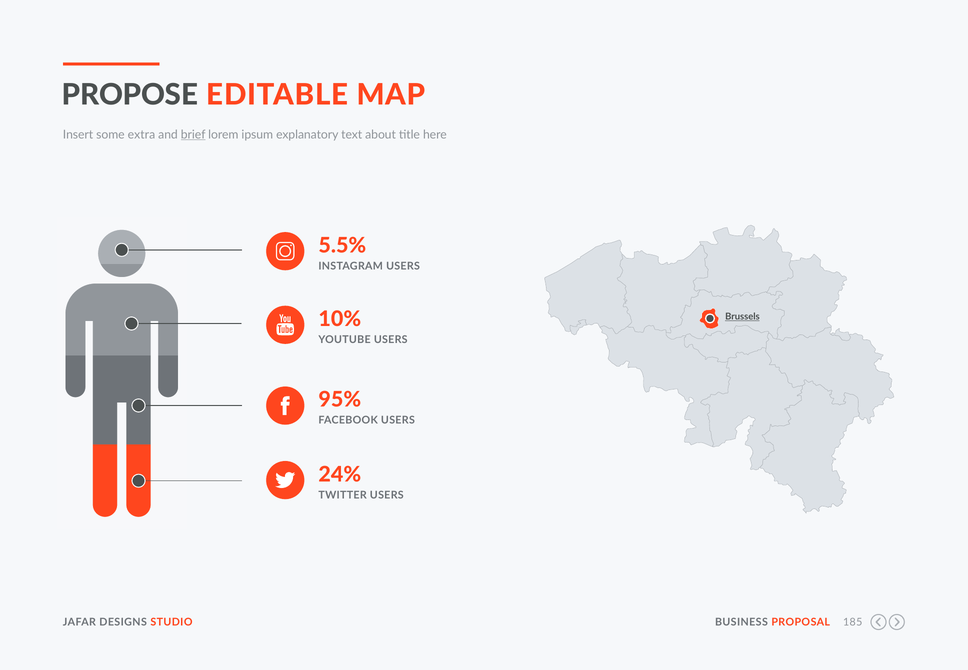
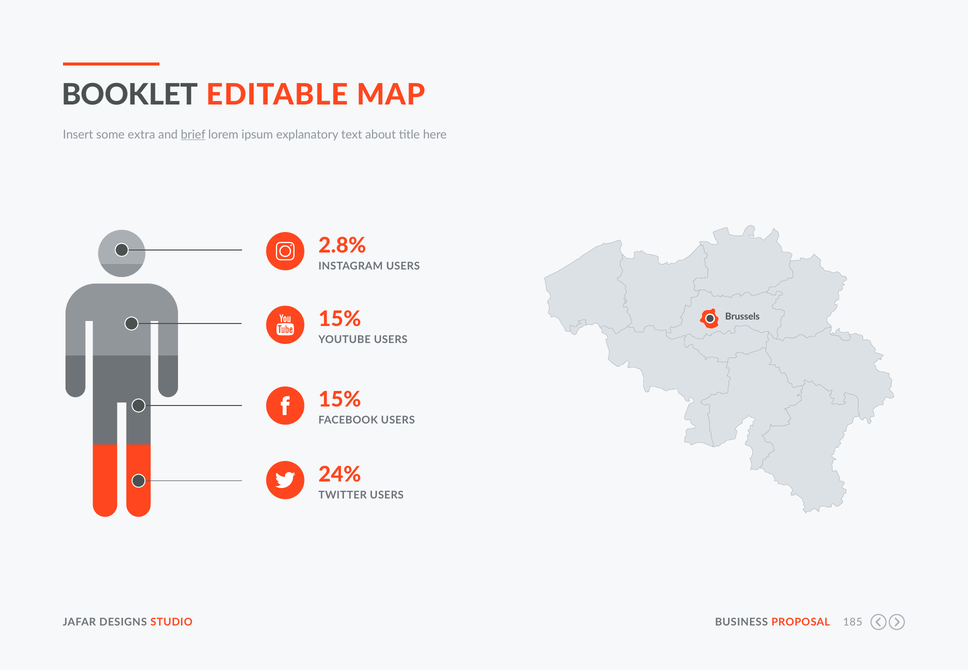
PROPOSE: PROPOSE -> BOOKLET
5.5%: 5.5% -> 2.8%
10% at (340, 319): 10% -> 15%
Brussels underline: present -> none
95% at (340, 400): 95% -> 15%
